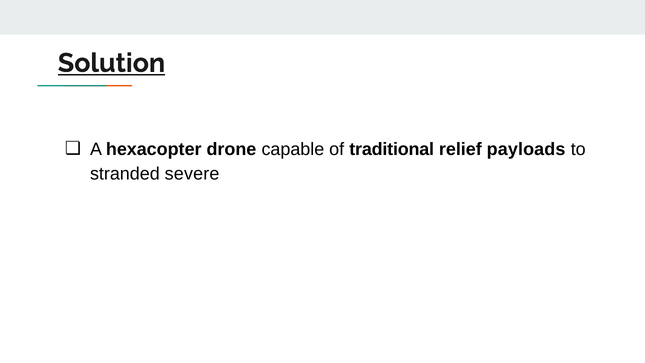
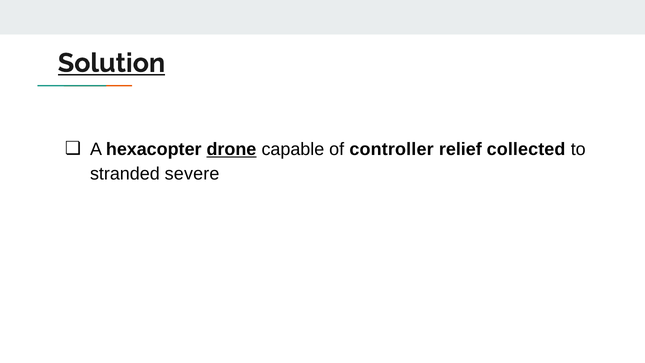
drone underline: none -> present
traditional: traditional -> controller
payloads: payloads -> collected
